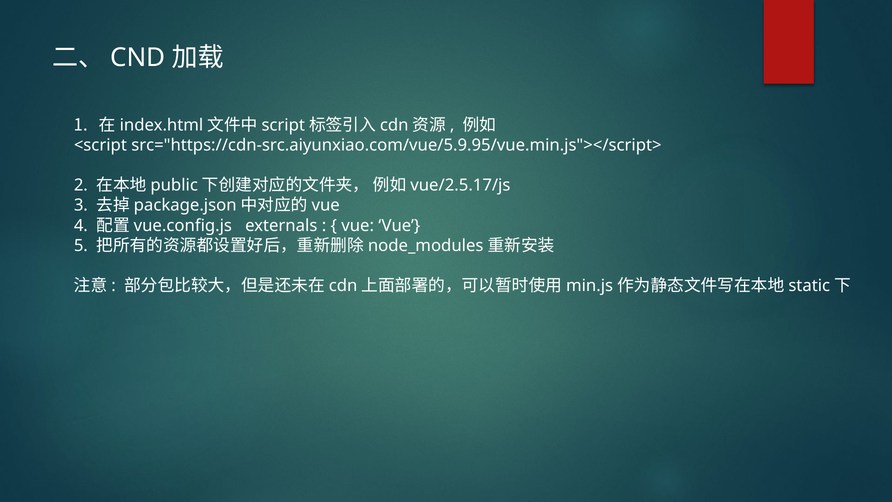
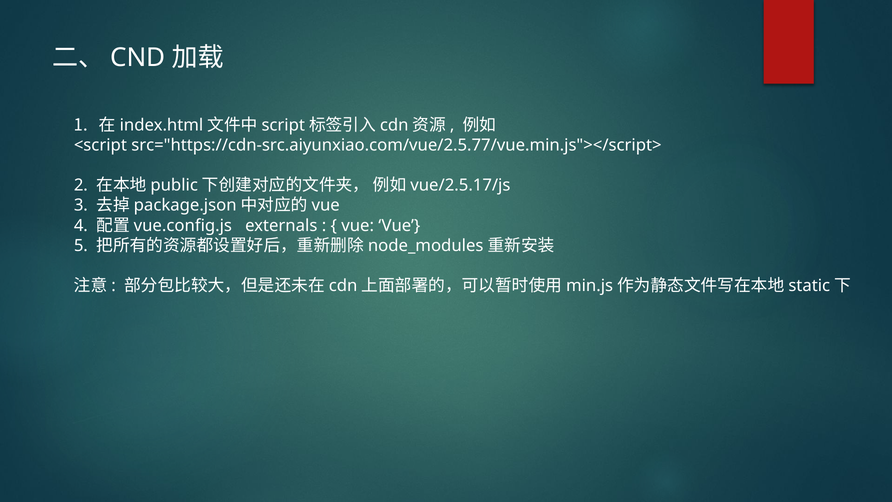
src="https://cdn-src.aiyunxiao.com/vue/5.9.95/vue.min.js"></script>: src="https://cdn-src.aiyunxiao.com/vue/5.9.95/vue.min.js"></script> -> src="https://cdn-src.aiyunxiao.com/vue/2.5.77/vue.min.js"></script>
